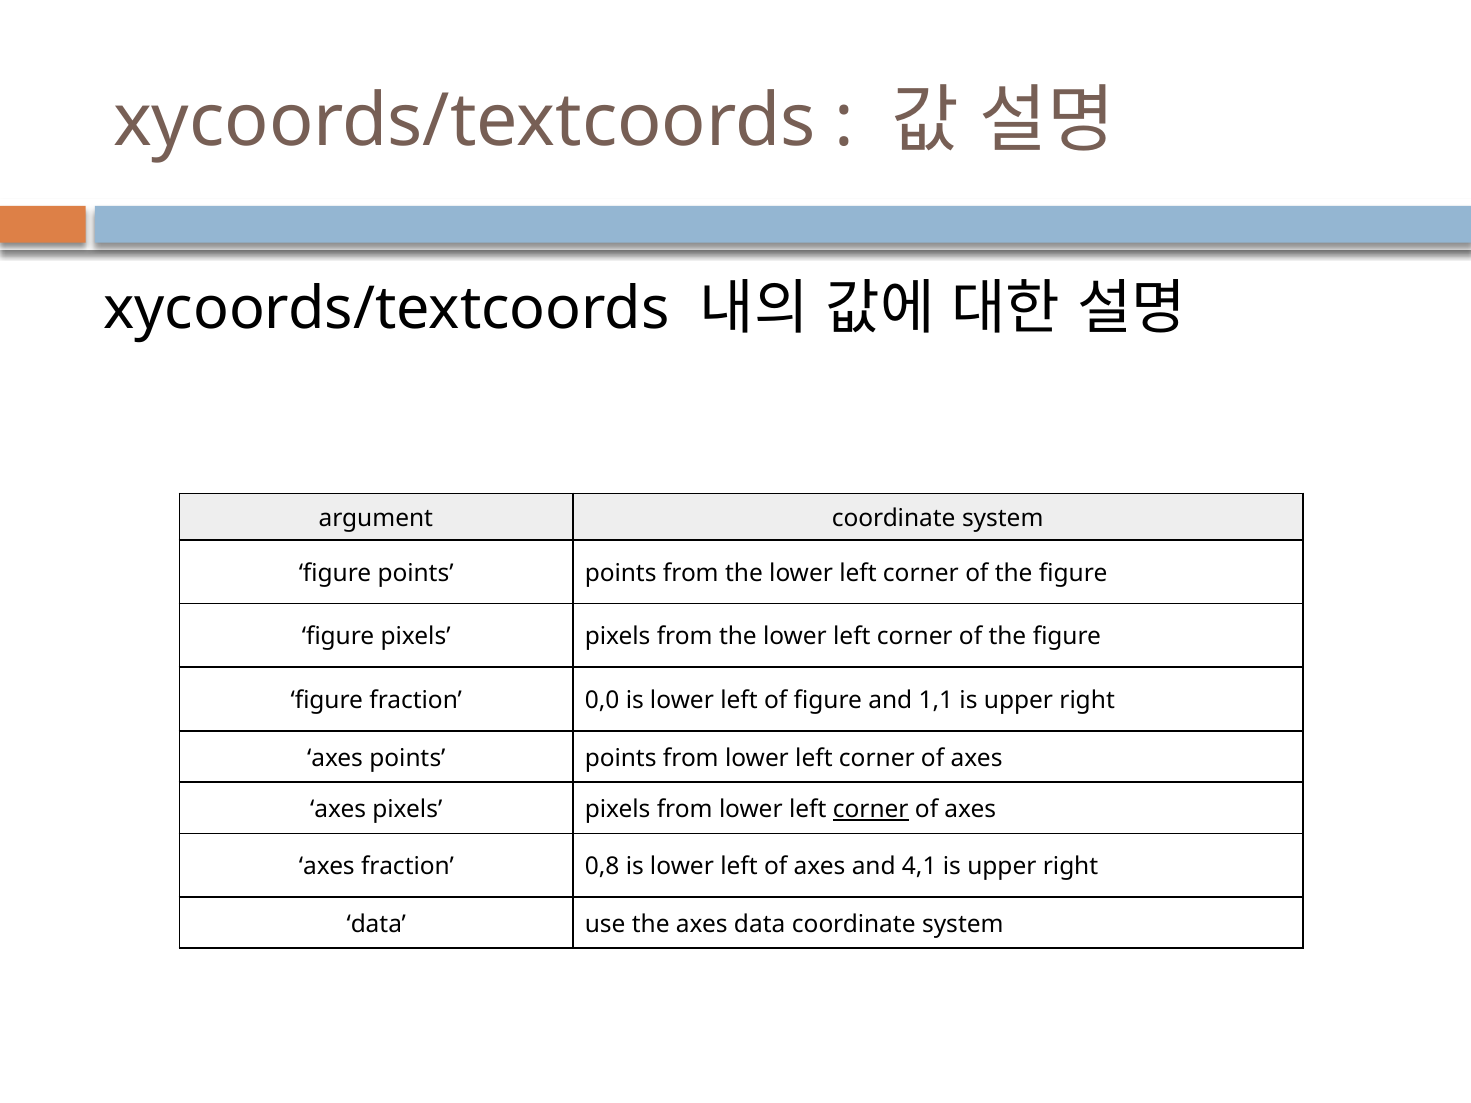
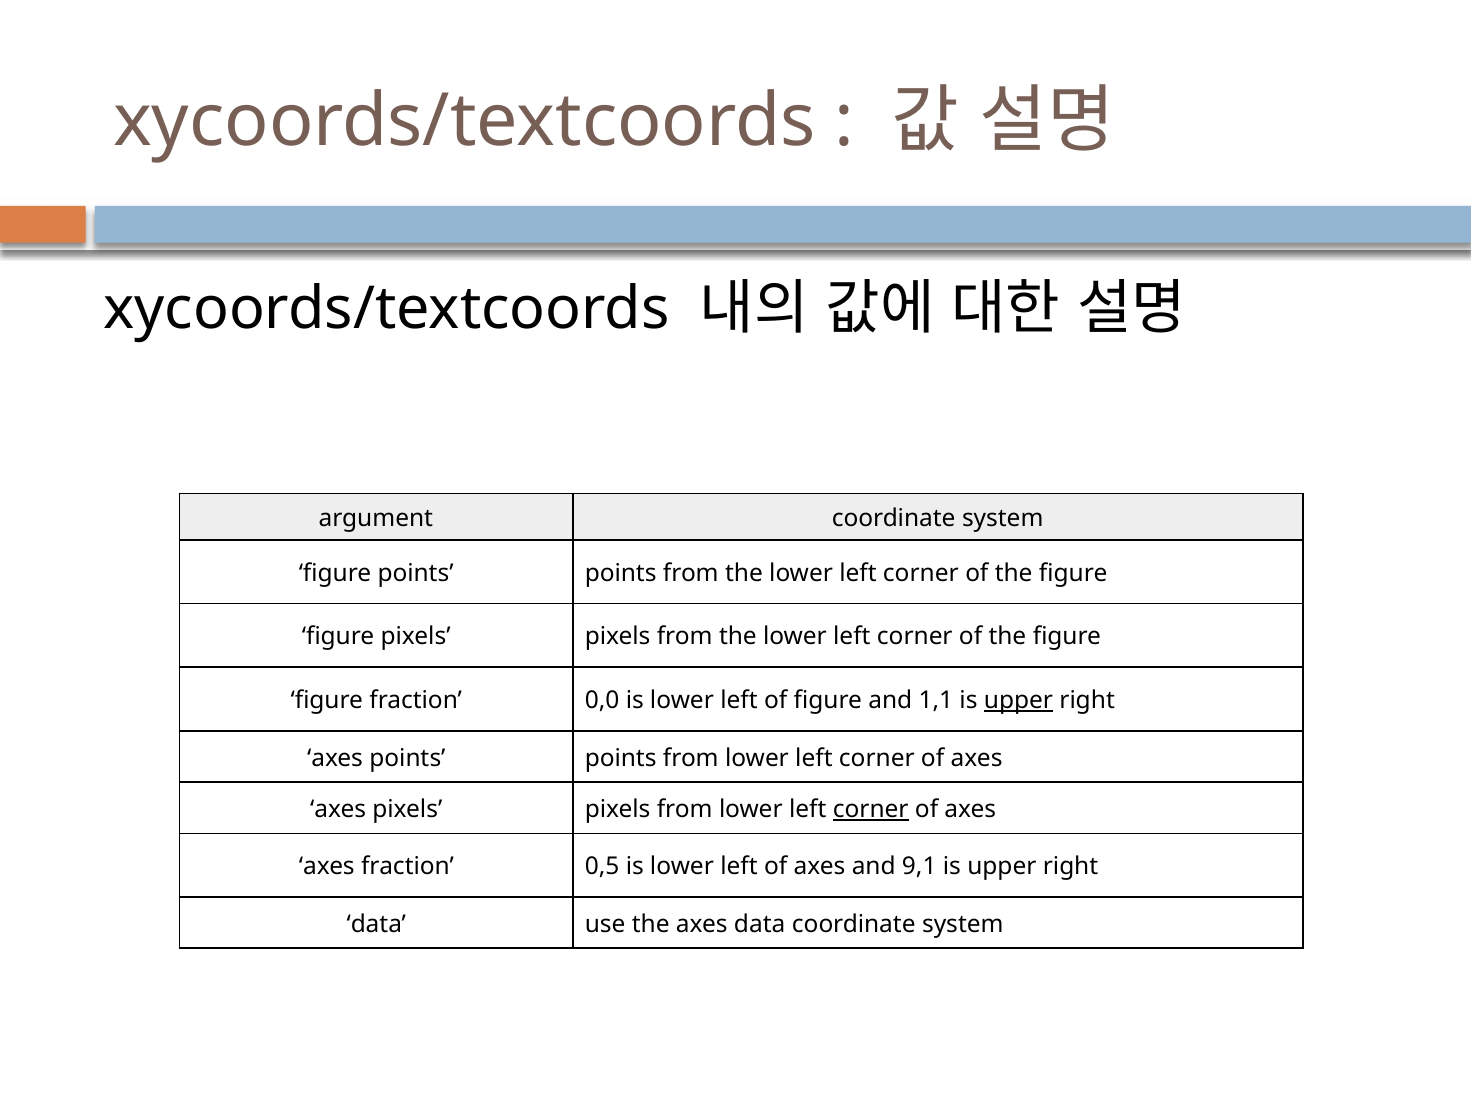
upper at (1018, 701) underline: none -> present
0,8: 0,8 -> 0,5
4,1: 4,1 -> 9,1
